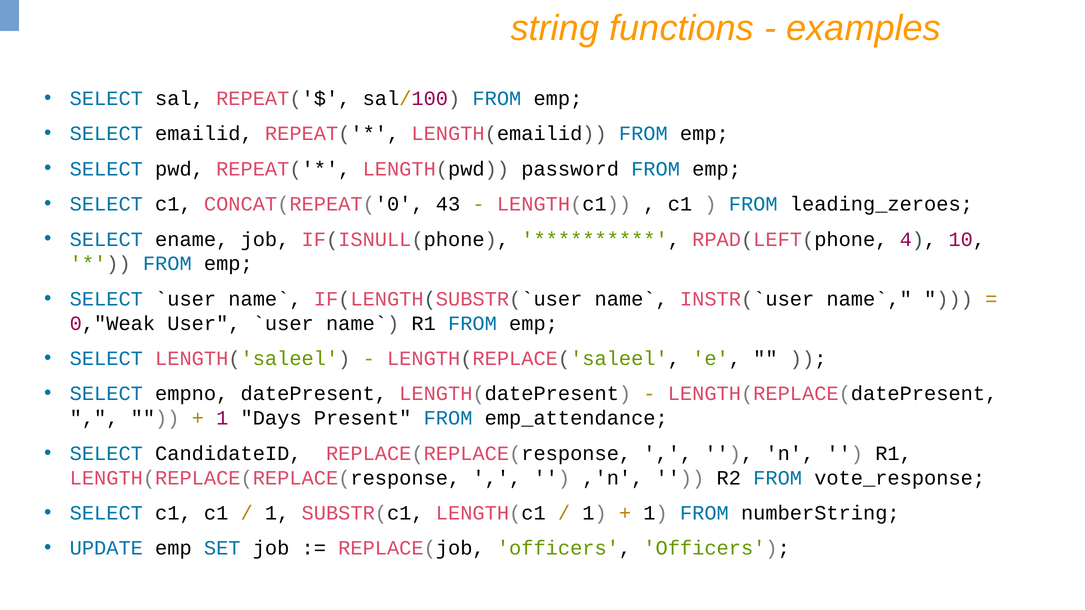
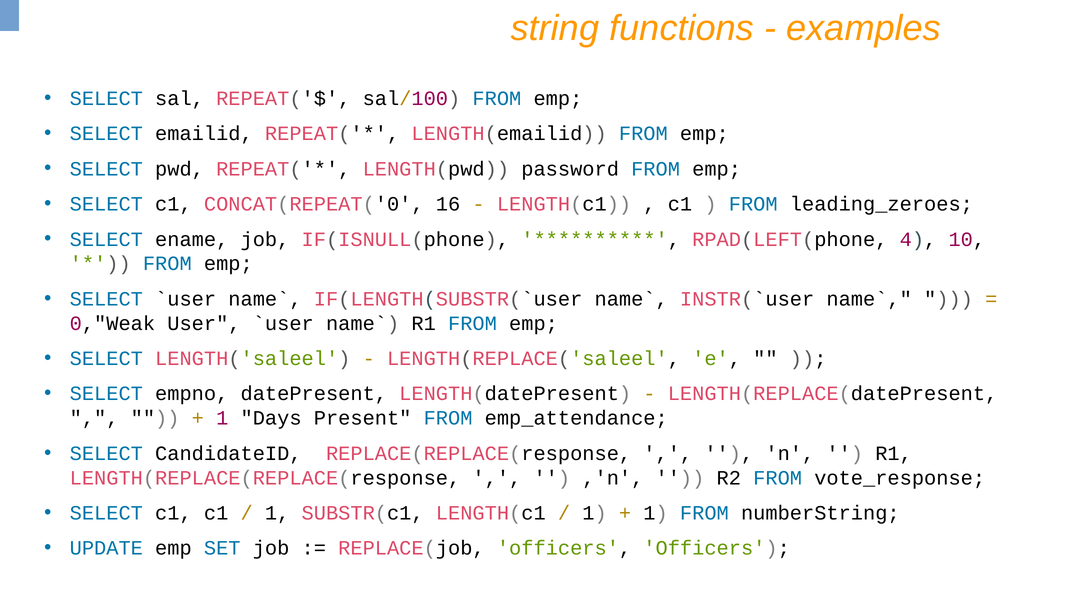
43: 43 -> 16
